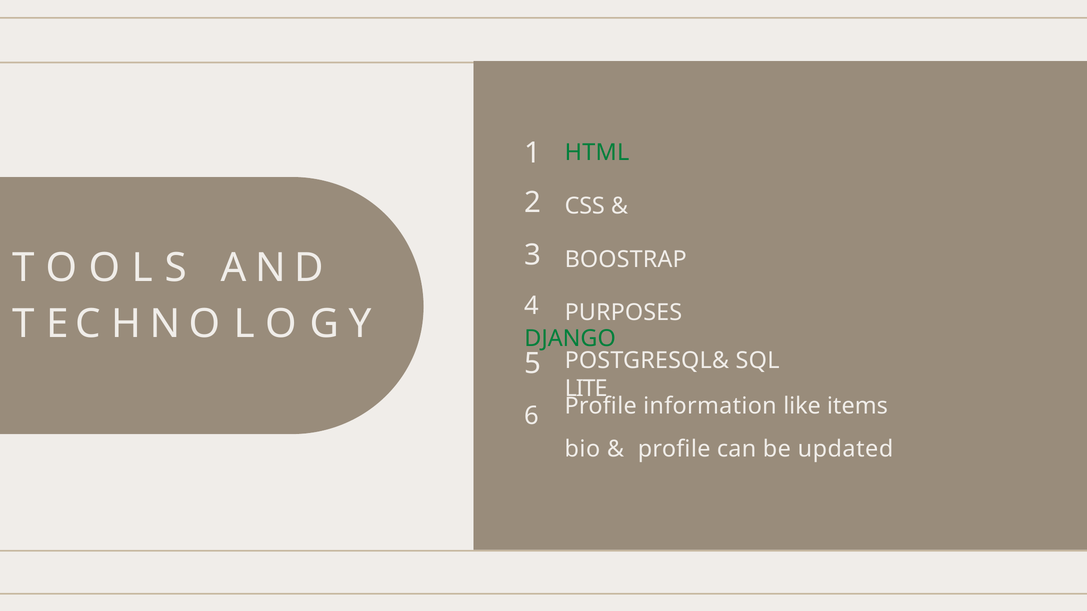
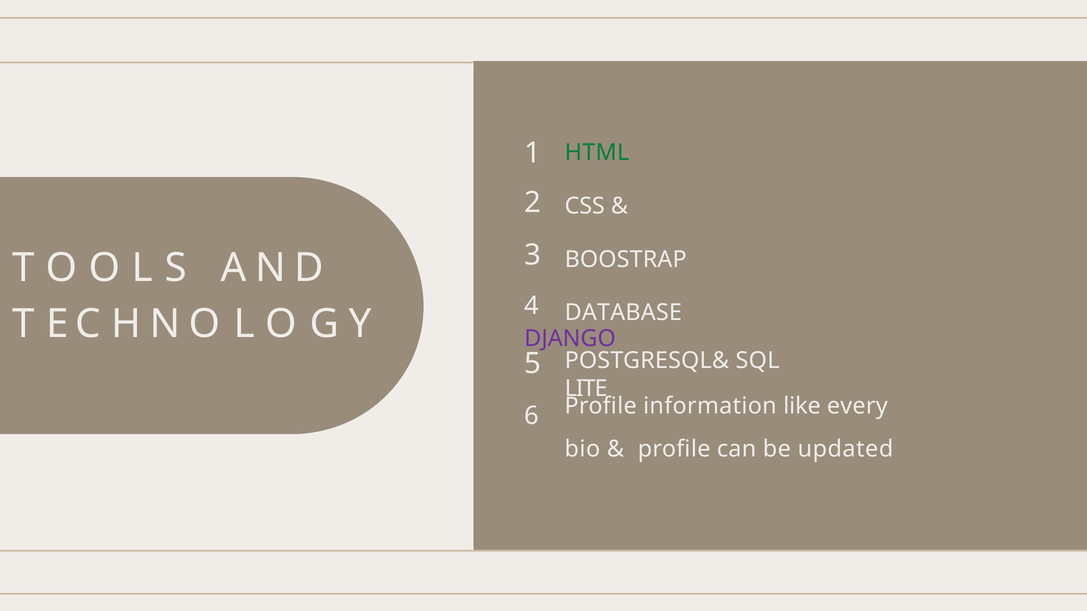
PURPOSES: PURPOSES -> DATABASE
DJANGO colour: green -> purple
items: items -> every
